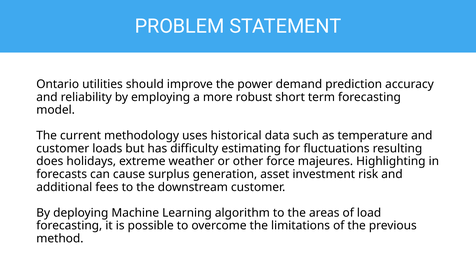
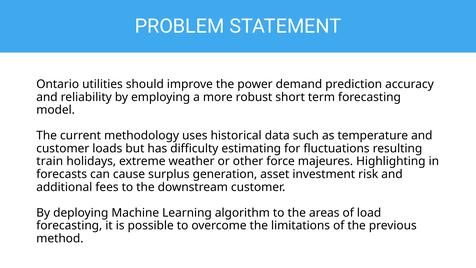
does: does -> train
